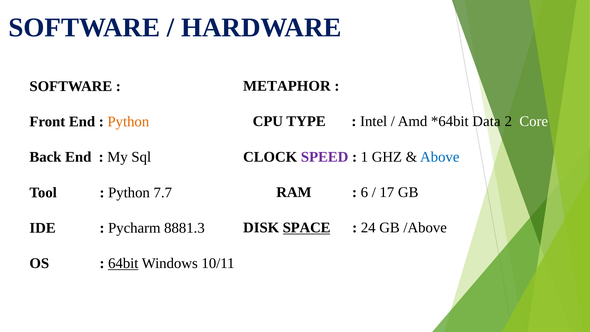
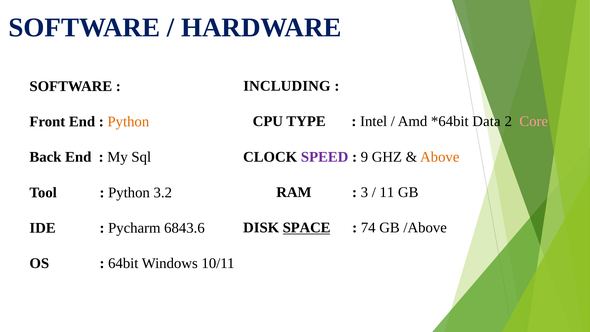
METAPHOR: METAPHOR -> INCLUDING
Core colour: white -> pink
1: 1 -> 9
Above colour: blue -> orange
6: 6 -> 3
17: 17 -> 11
7.7: 7.7 -> 3.2
24: 24 -> 74
8881.3: 8881.3 -> 6843.6
64bit underline: present -> none
